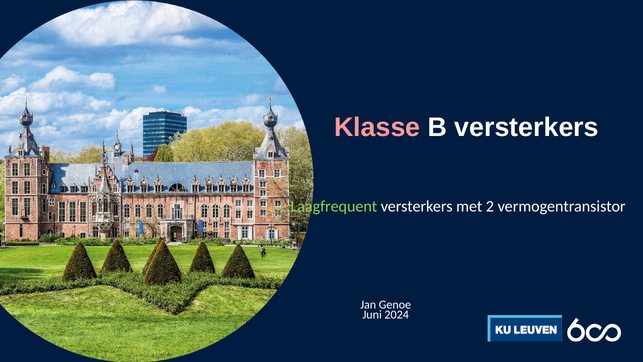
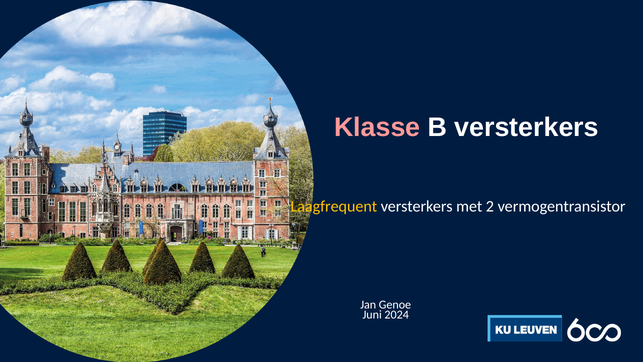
Laagfrequent colour: light green -> yellow
